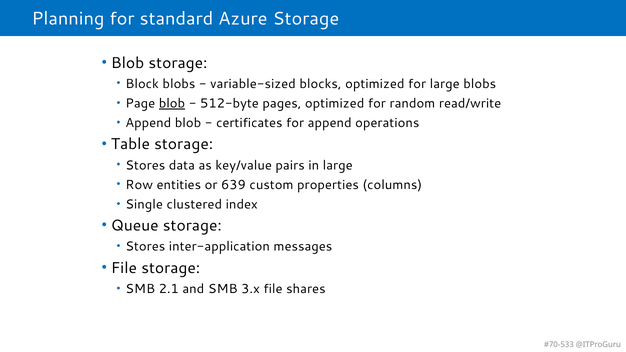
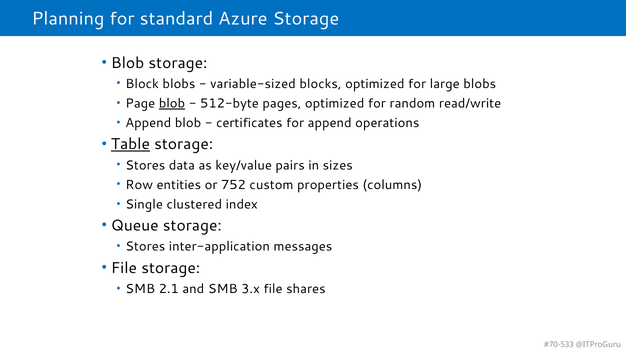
Table underline: none -> present
in large: large -> sizes
639: 639 -> 752
